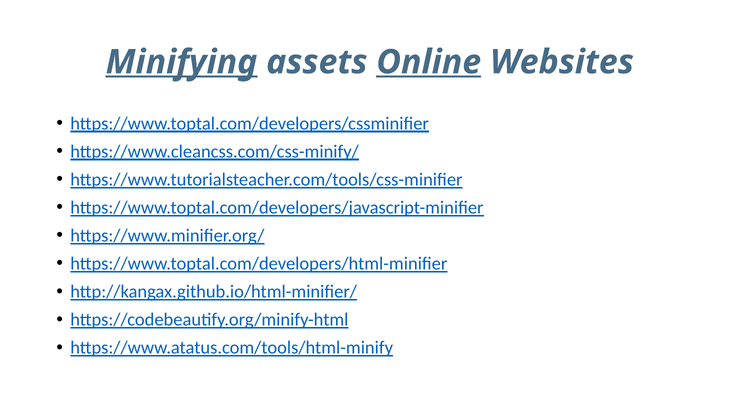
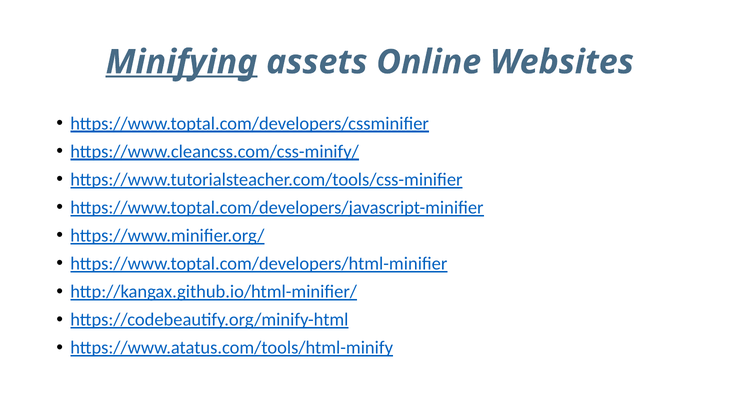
Online underline: present -> none
